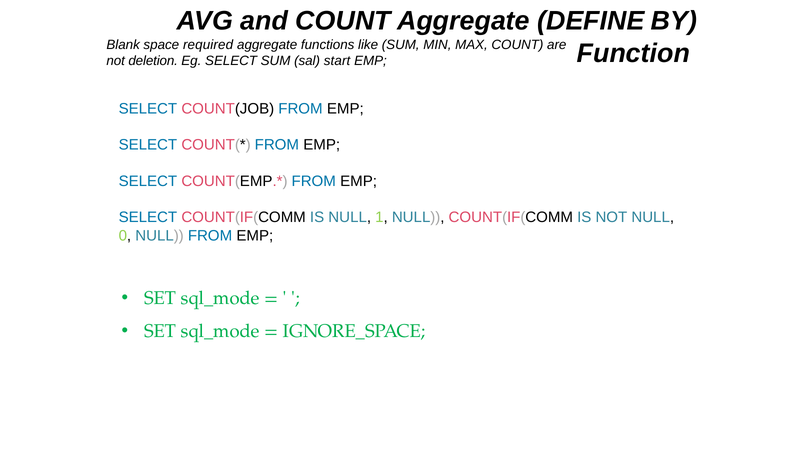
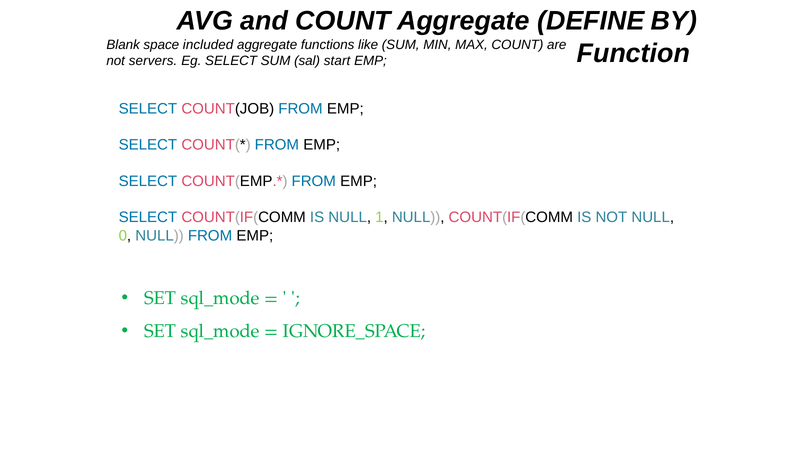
required: required -> included
deletion: deletion -> servers
